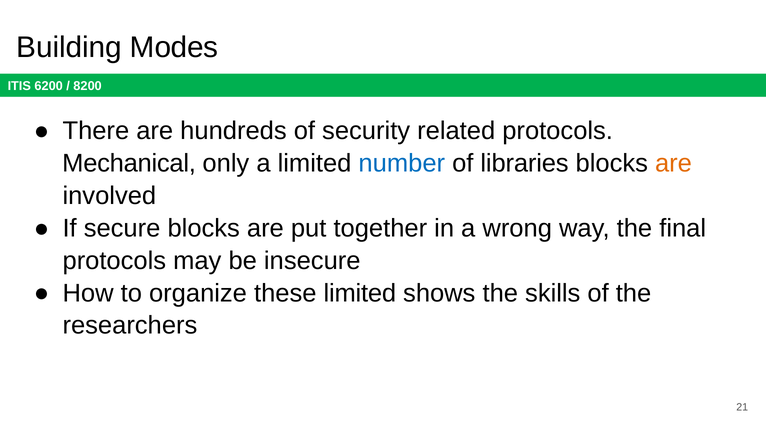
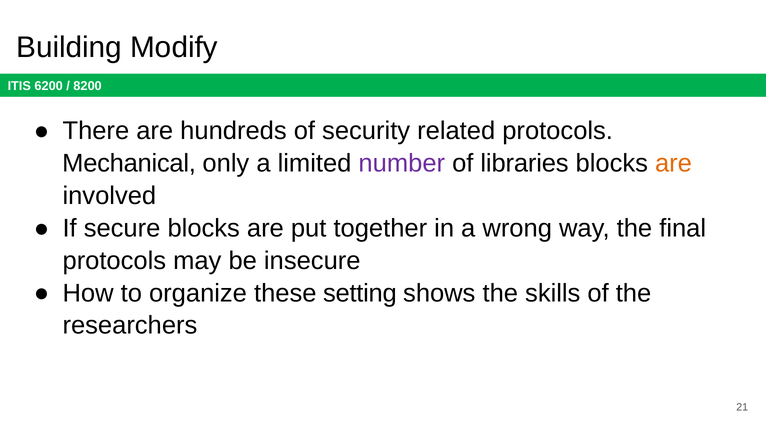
Modes: Modes -> Modify
number colour: blue -> purple
these limited: limited -> setting
